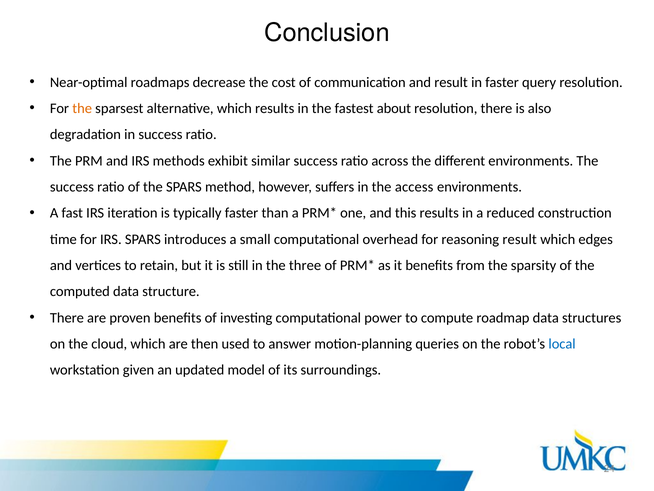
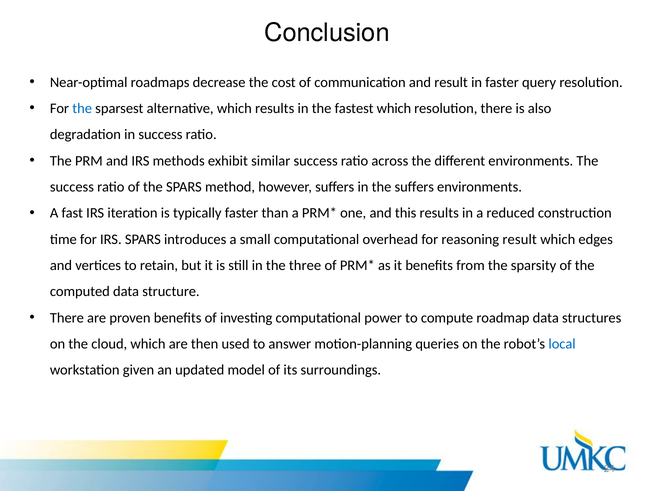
the at (82, 108) colour: orange -> blue
fastest about: about -> which
the access: access -> suffers
